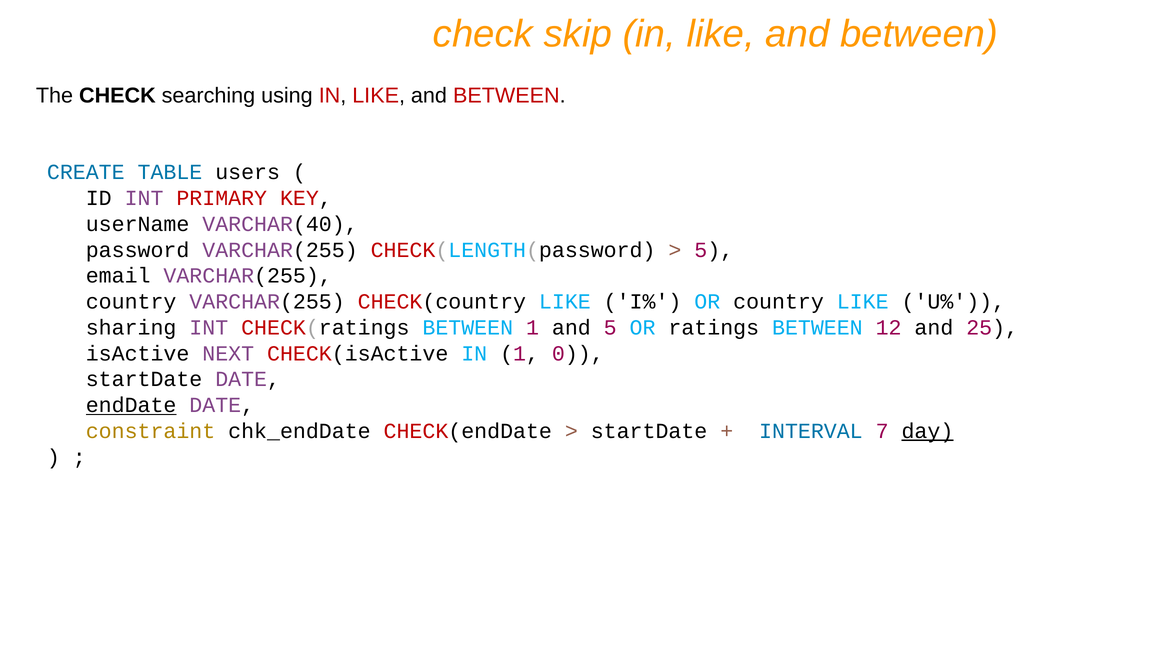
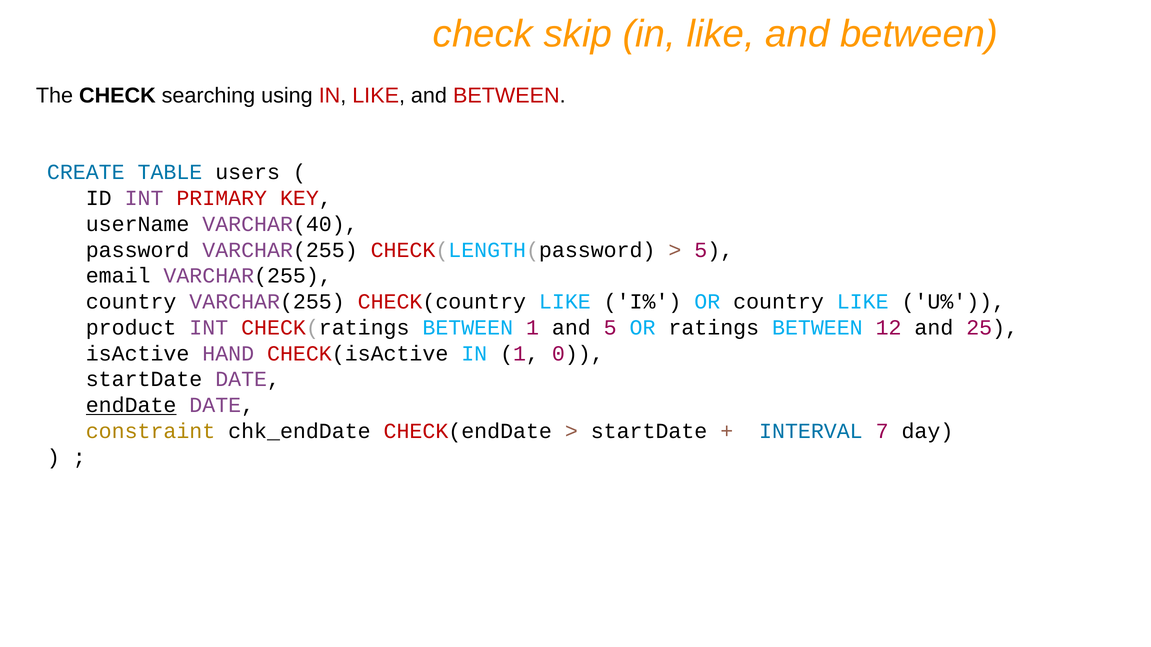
sharing: sharing -> product
NEXT: NEXT -> HAND
day underline: present -> none
